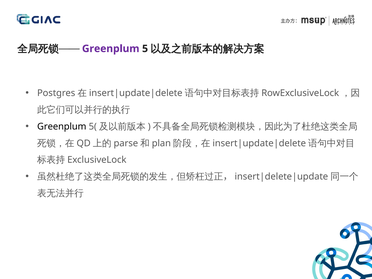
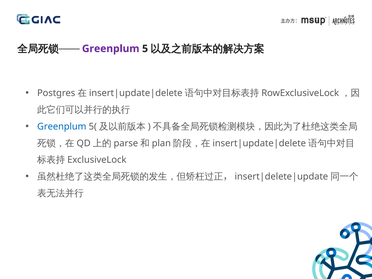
Greenplum at (62, 126) colour: black -> blue
